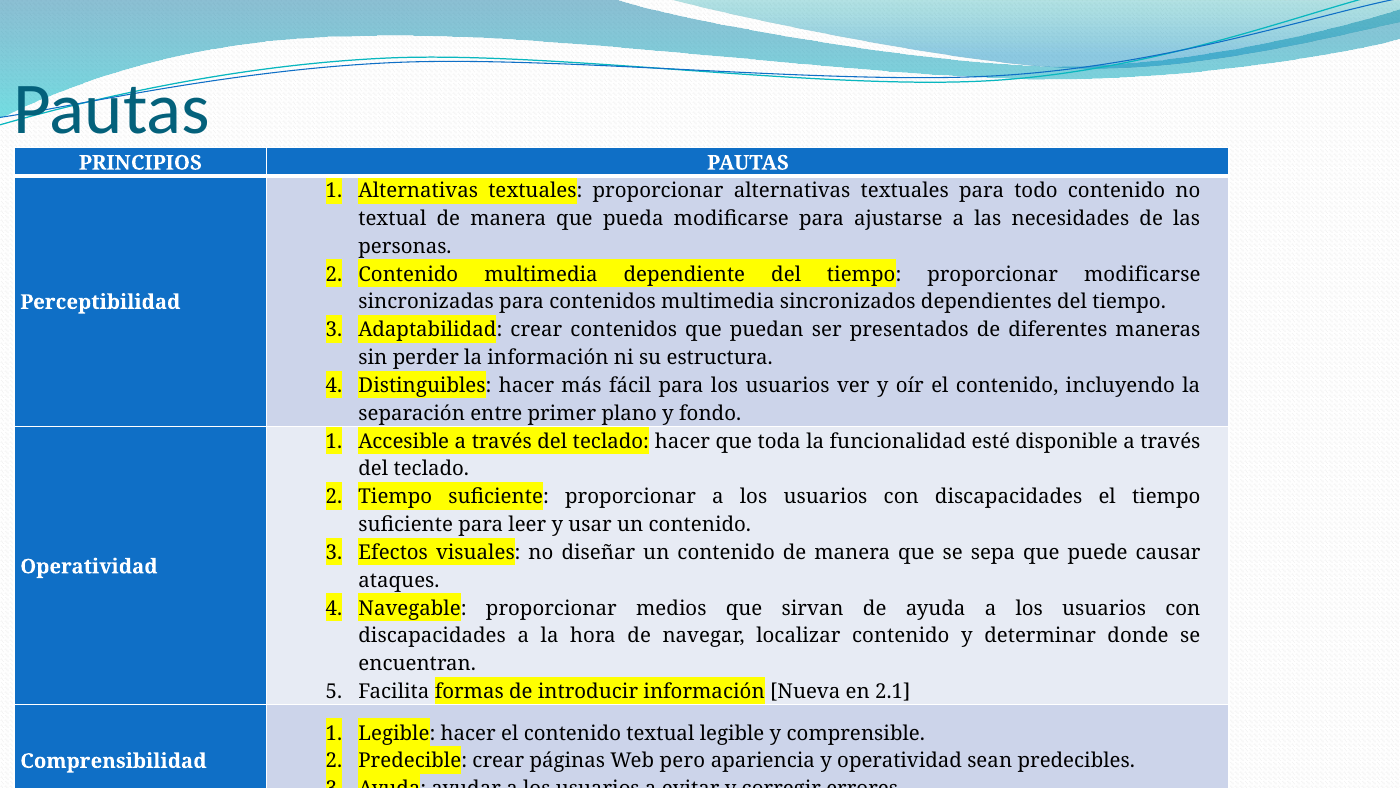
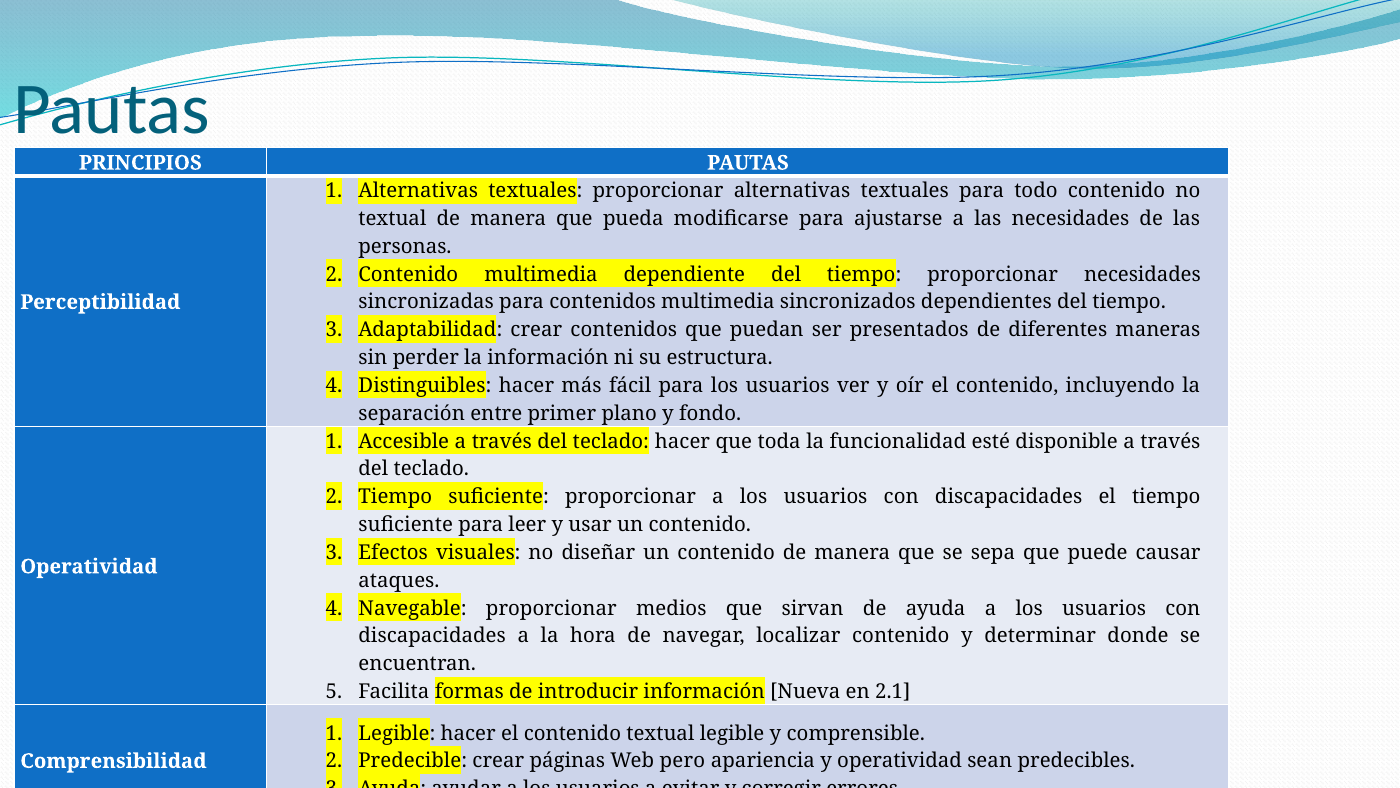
proporcionar modificarse: modificarse -> necesidades
